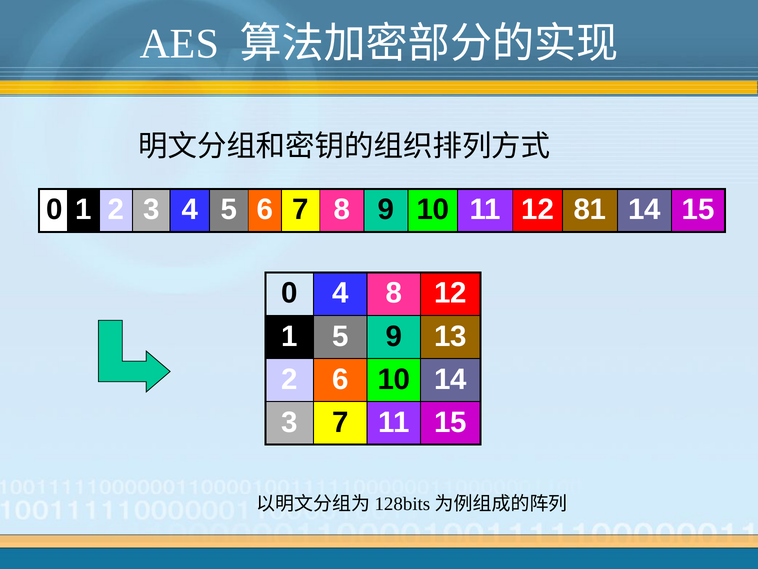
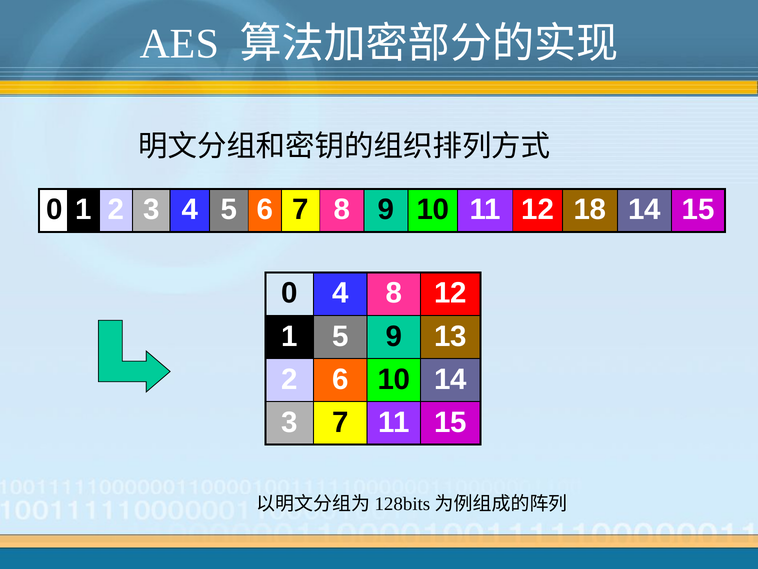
81: 81 -> 18
